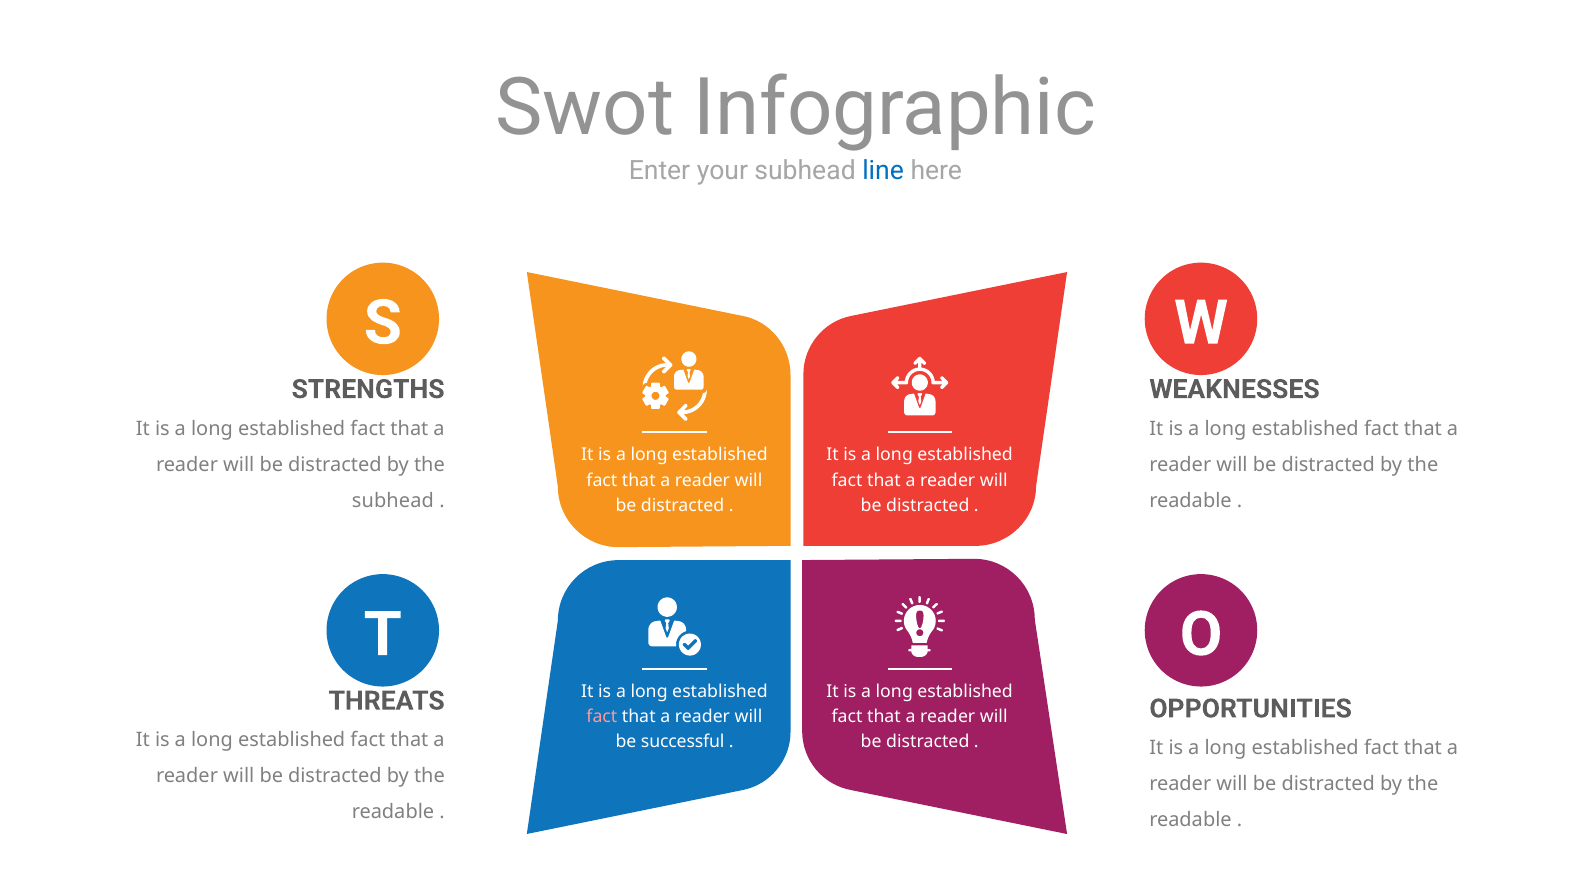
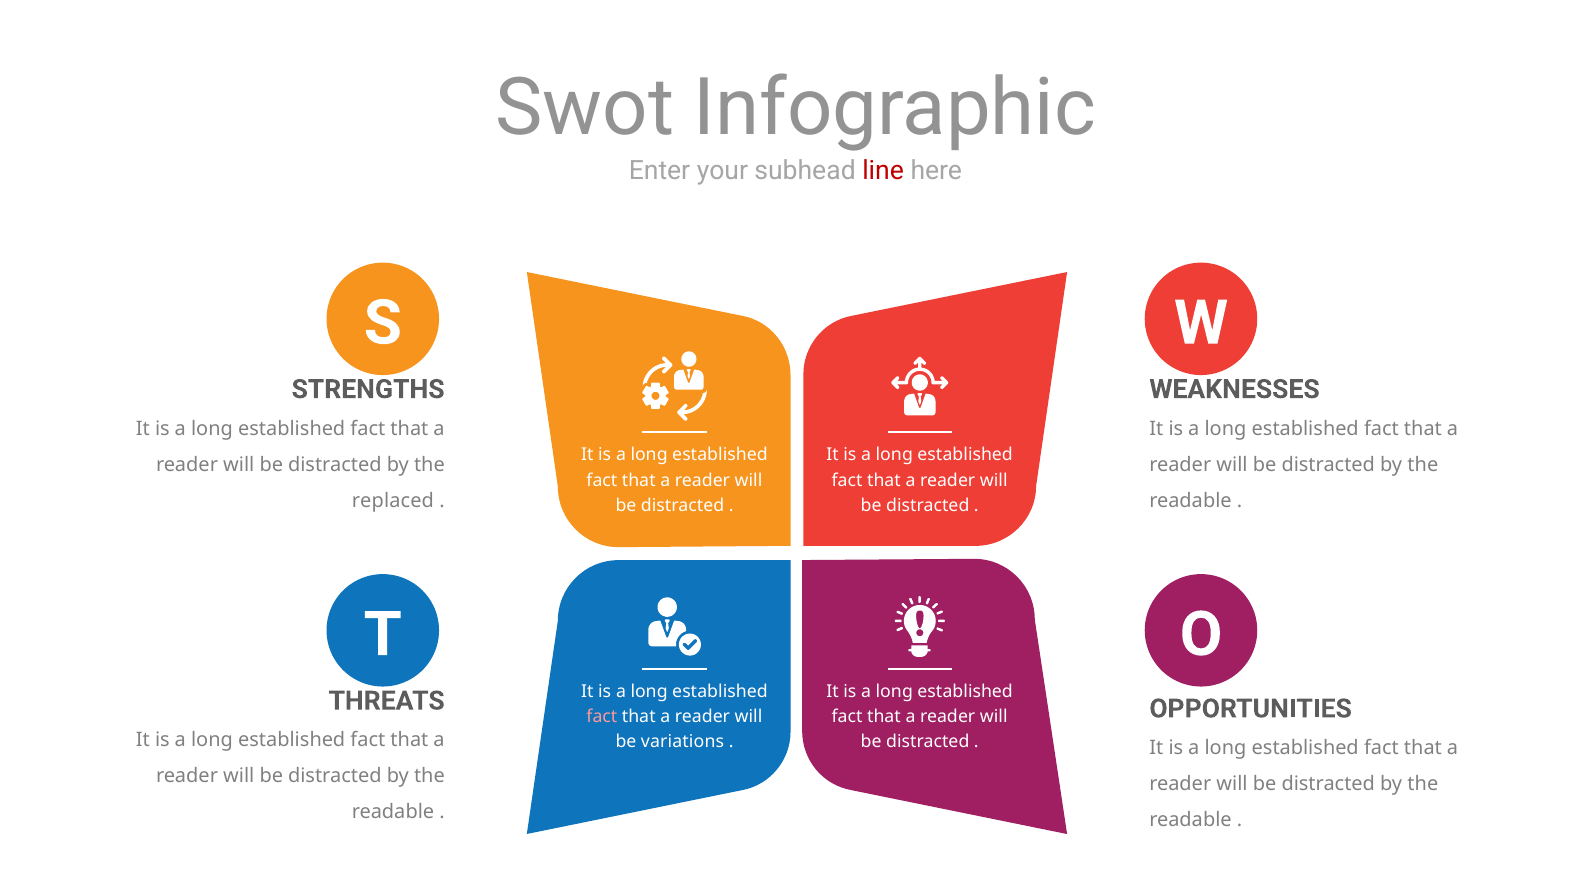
line colour: blue -> red
subhead at (393, 501): subhead -> replaced
successful: successful -> variations
